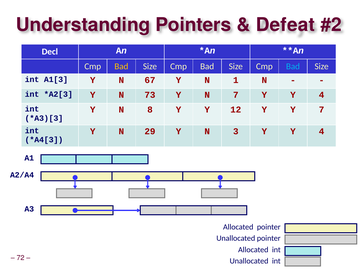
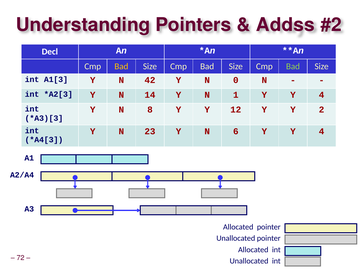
Defeat: Defeat -> Addss
Bad at (293, 66) colour: light blue -> light green
67: 67 -> 42
1: 1 -> 0
73: 73 -> 14
N 7: 7 -> 1
Y 7: 7 -> 2
29: 29 -> 23
3: 3 -> 6
